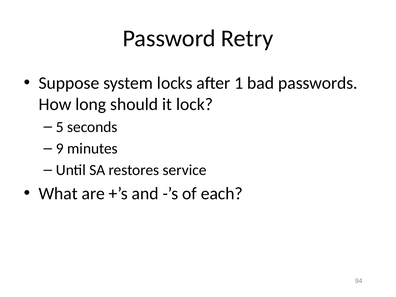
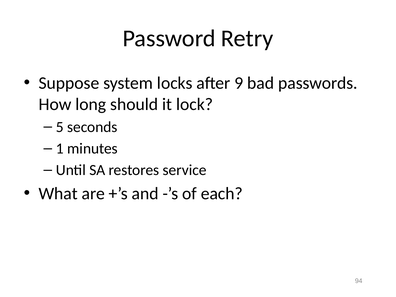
1: 1 -> 9
9: 9 -> 1
